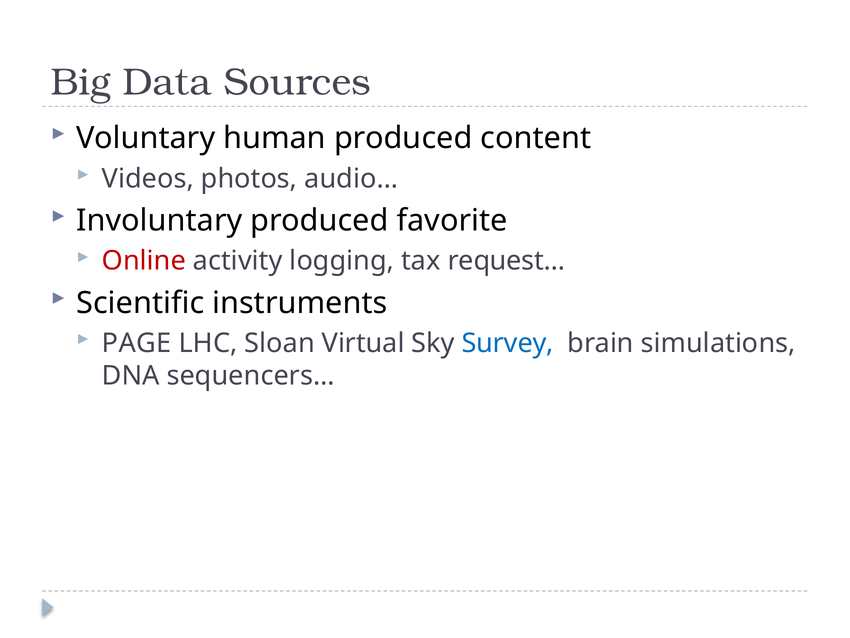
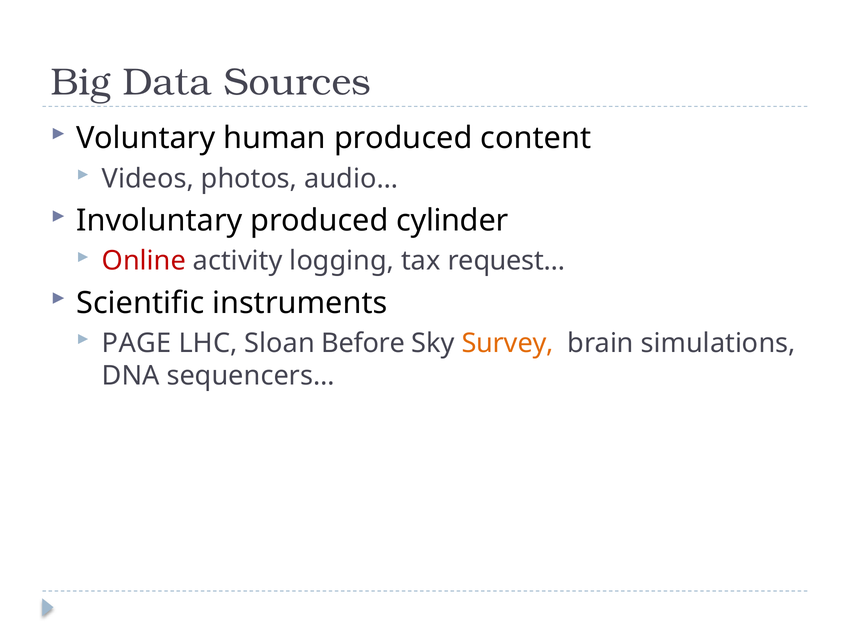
favorite: favorite -> cylinder
Virtual: Virtual -> Before
Survey colour: blue -> orange
